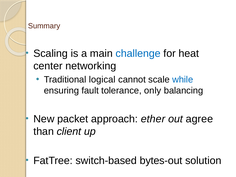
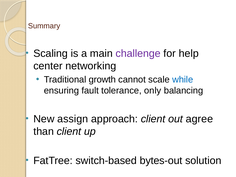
challenge colour: blue -> purple
heat: heat -> help
logical: logical -> growth
packet: packet -> assign
approach ether: ether -> client
